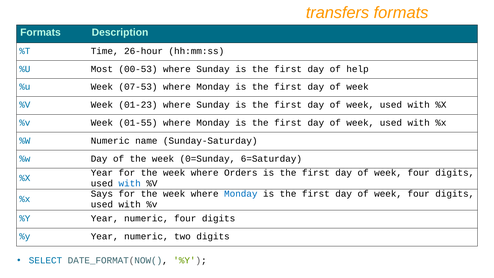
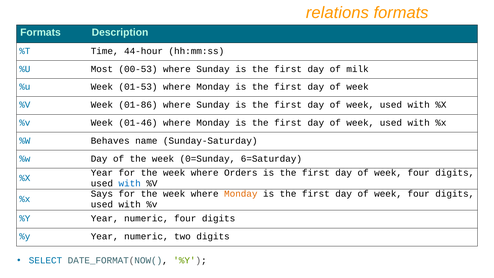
transfers: transfers -> relations
26-hour: 26-hour -> 44-hour
help: help -> milk
07-53: 07-53 -> 01-53
01-23: 01-23 -> 01-86
01-55: 01-55 -> 01-46
%W Numeric: Numeric -> Behaves
Monday at (241, 194) colour: blue -> orange
